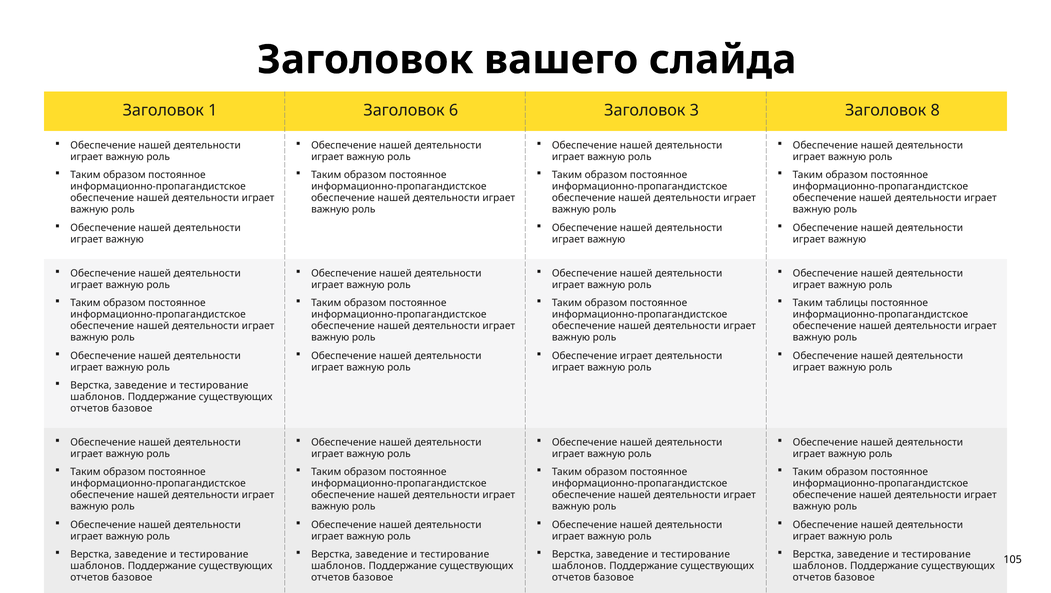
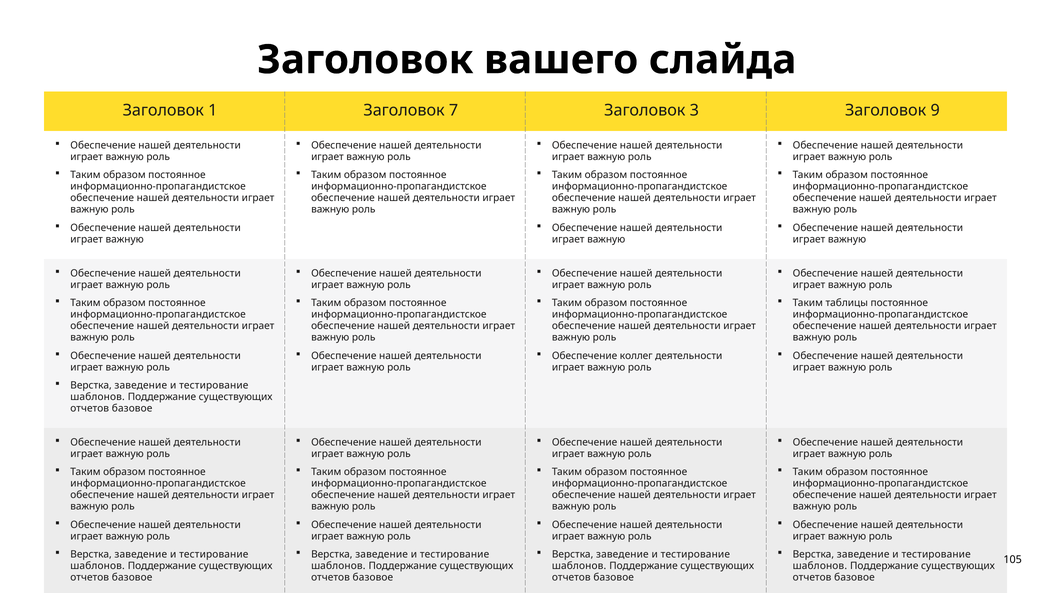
6: 6 -> 7
8: 8 -> 9
Обеспечение играет: играет -> коллег
